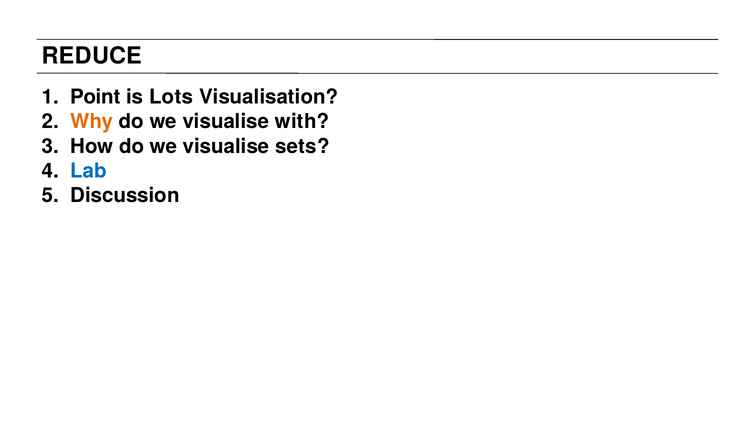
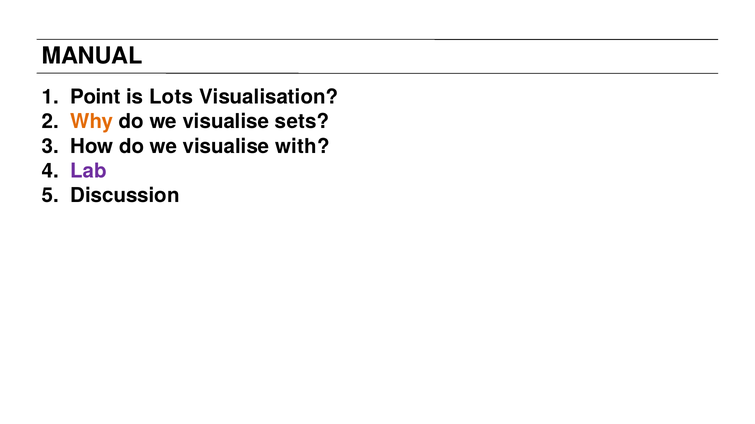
REDUCE: REDUCE -> MANUAL
with: with -> sets
sets: sets -> with
Lab colour: blue -> purple
